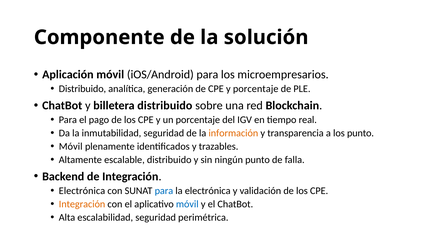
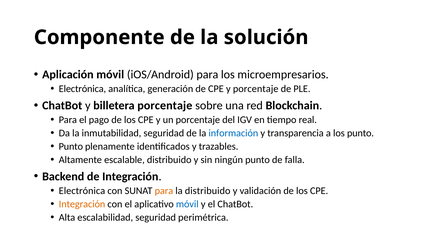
Distribuido at (82, 89): Distribuido -> Electrónica
billetera distribuido: distribuido -> porcentaje
información colour: orange -> blue
Móvil at (71, 146): Móvil -> Punto
para at (164, 191) colour: blue -> orange
la electrónica: electrónica -> distribuido
